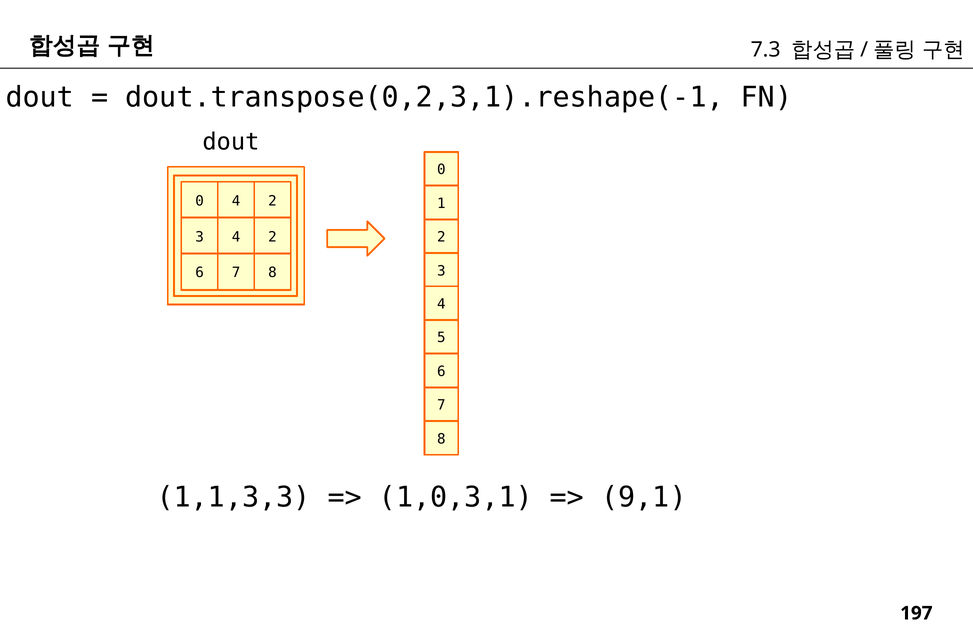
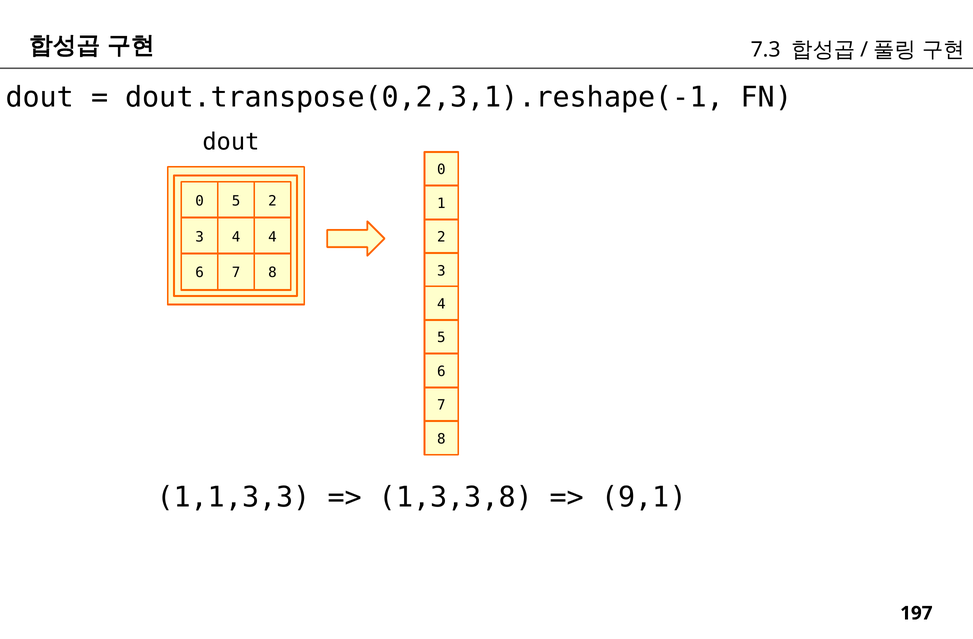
0 4: 4 -> 5
3 4 2: 2 -> 4
1,0,3,1: 1,0,3,1 -> 1,3,3,8
